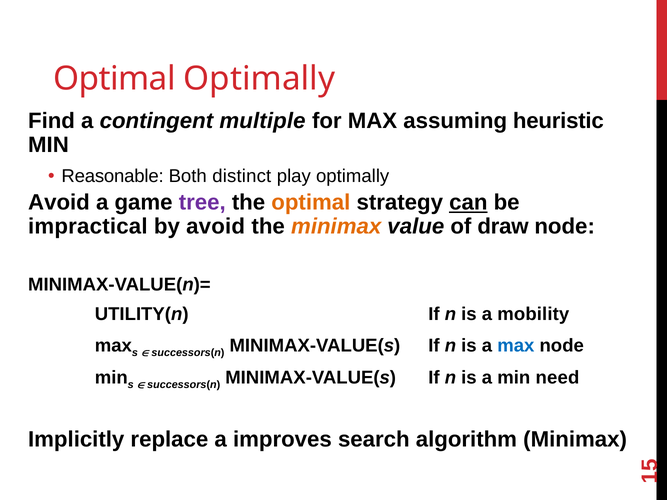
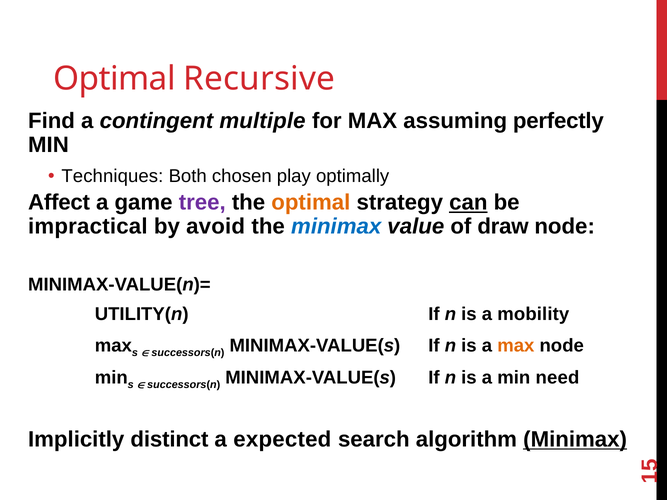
Optimal Optimally: Optimally -> Recursive
heuristic: heuristic -> perfectly
Reasonable: Reasonable -> Techniques
distinct: distinct -> chosen
Avoid at (59, 203): Avoid -> Affect
minimax at (336, 227) colour: orange -> blue
max at (516, 346) colour: blue -> orange
replace: replace -> distinct
improves: improves -> expected
Minimax at (575, 440) underline: none -> present
